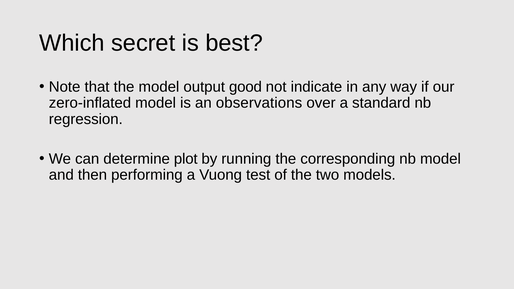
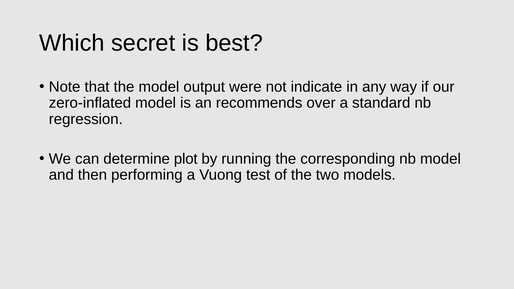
good: good -> were
observations: observations -> recommends
